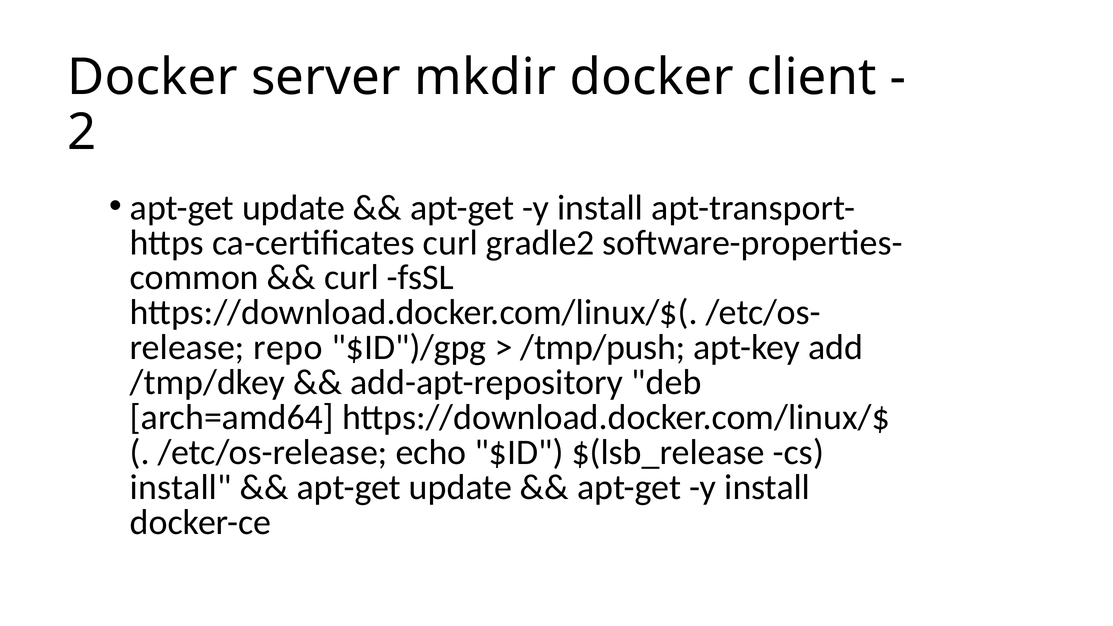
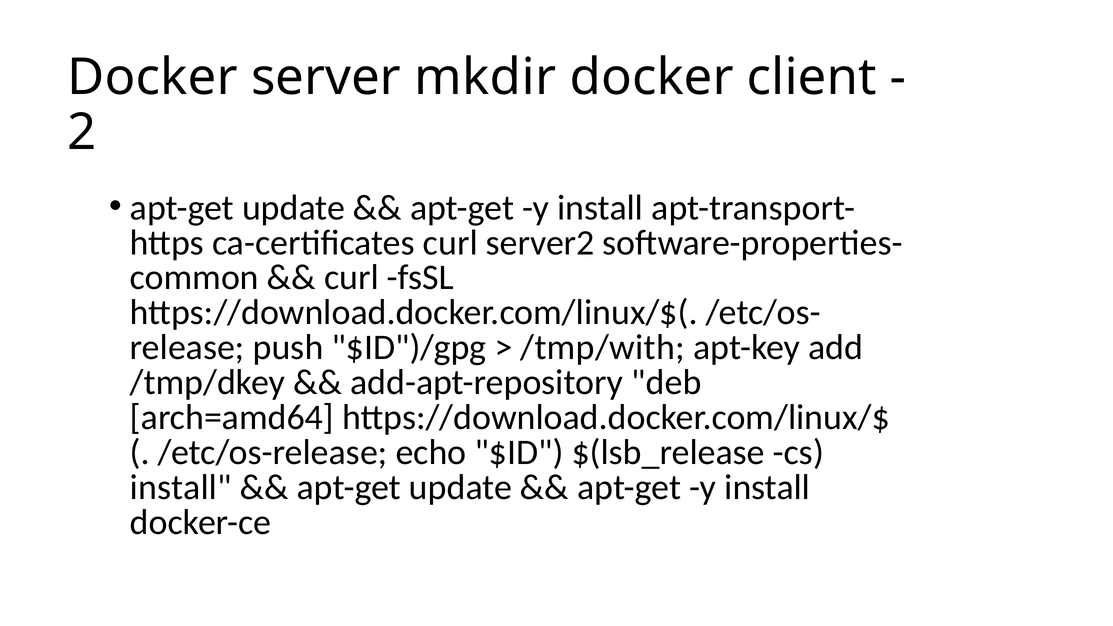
gradle2: gradle2 -> server2
repo: repo -> push
/tmp/push: /tmp/push -> /tmp/with
